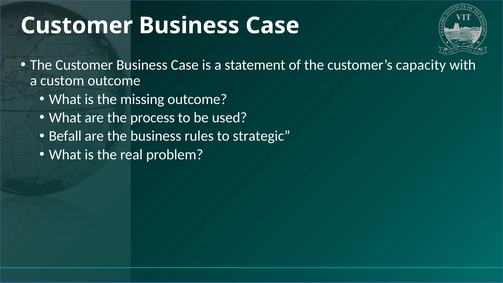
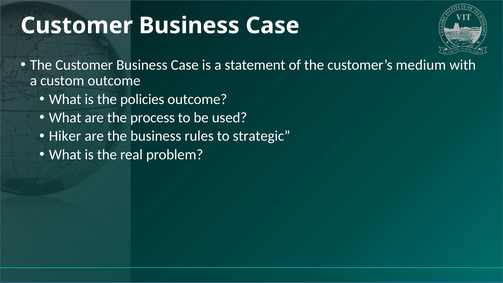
capacity: capacity -> medium
missing: missing -> policies
Befall: Befall -> Hiker
